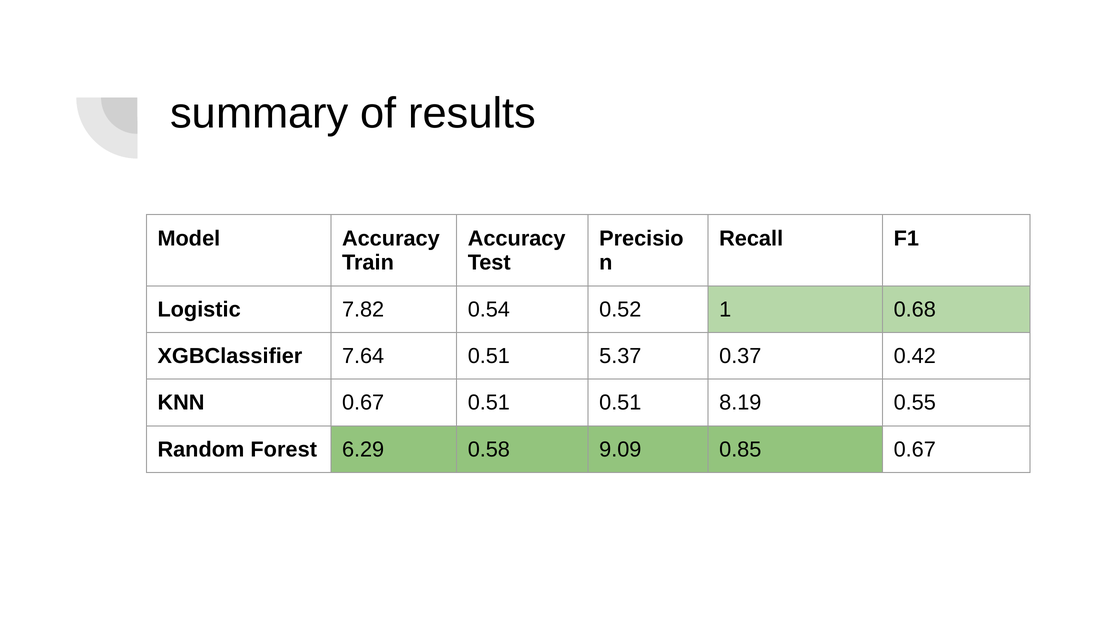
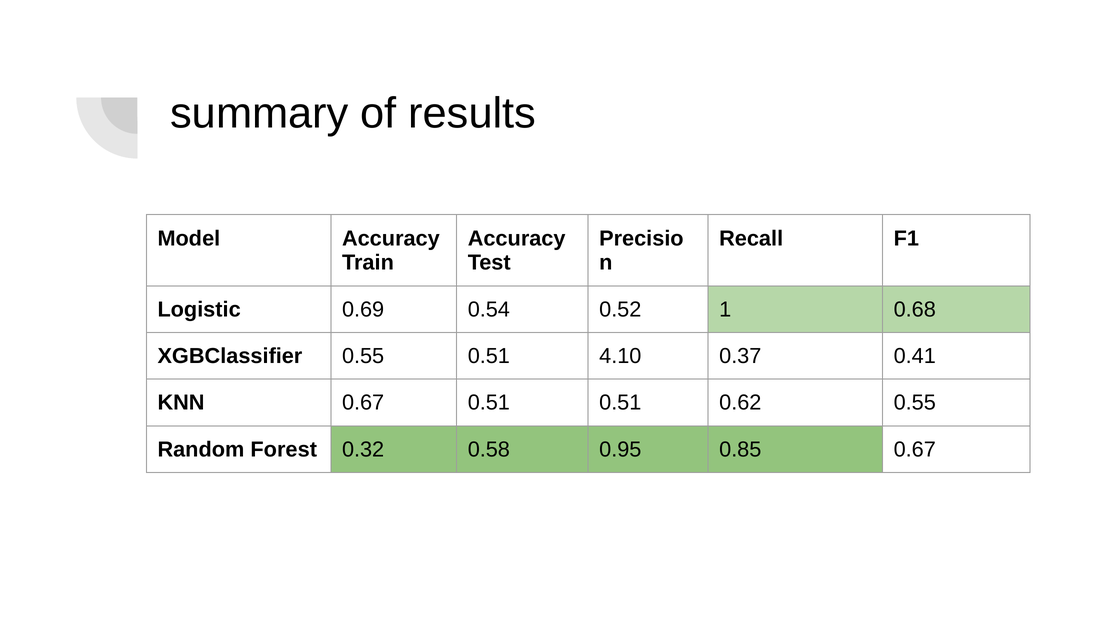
7.82: 7.82 -> 0.69
XGBClassifier 7.64: 7.64 -> 0.55
5.37: 5.37 -> 4.10
0.42: 0.42 -> 0.41
8.19: 8.19 -> 0.62
6.29: 6.29 -> 0.32
9.09: 9.09 -> 0.95
